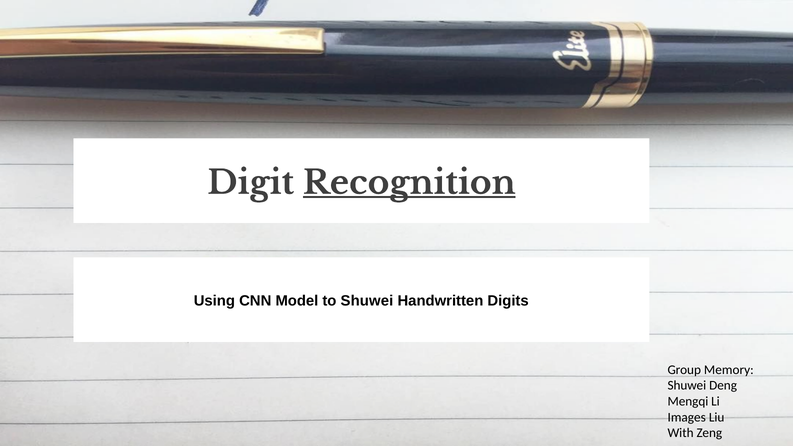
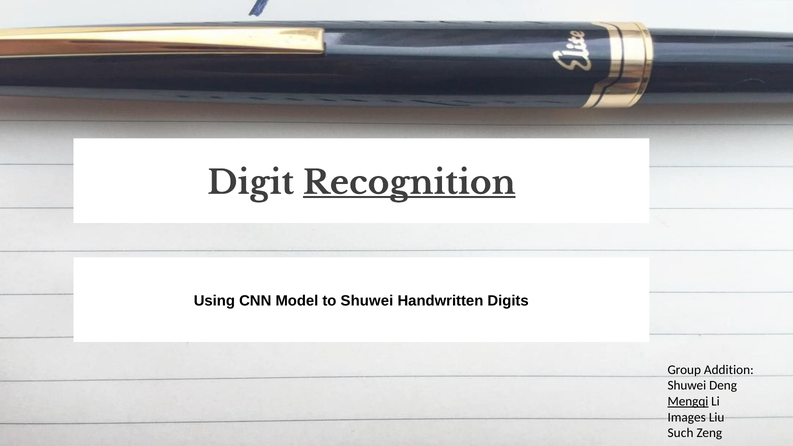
Memory: Memory -> Addition
Mengqi underline: none -> present
With: With -> Such
